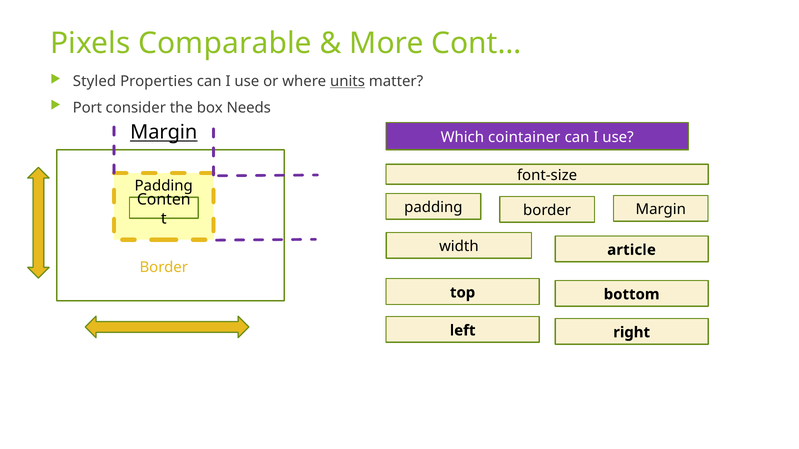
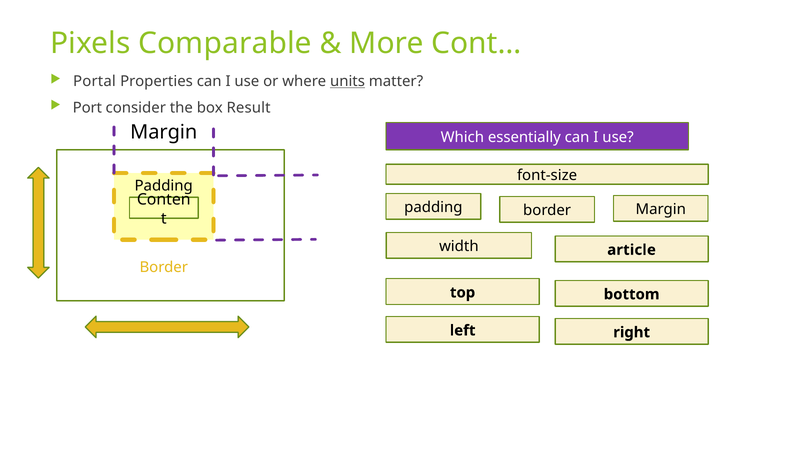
Styled: Styled -> Portal
Needs: Needs -> Result
Margin at (164, 132) underline: present -> none
cointainer: cointainer -> essentially
